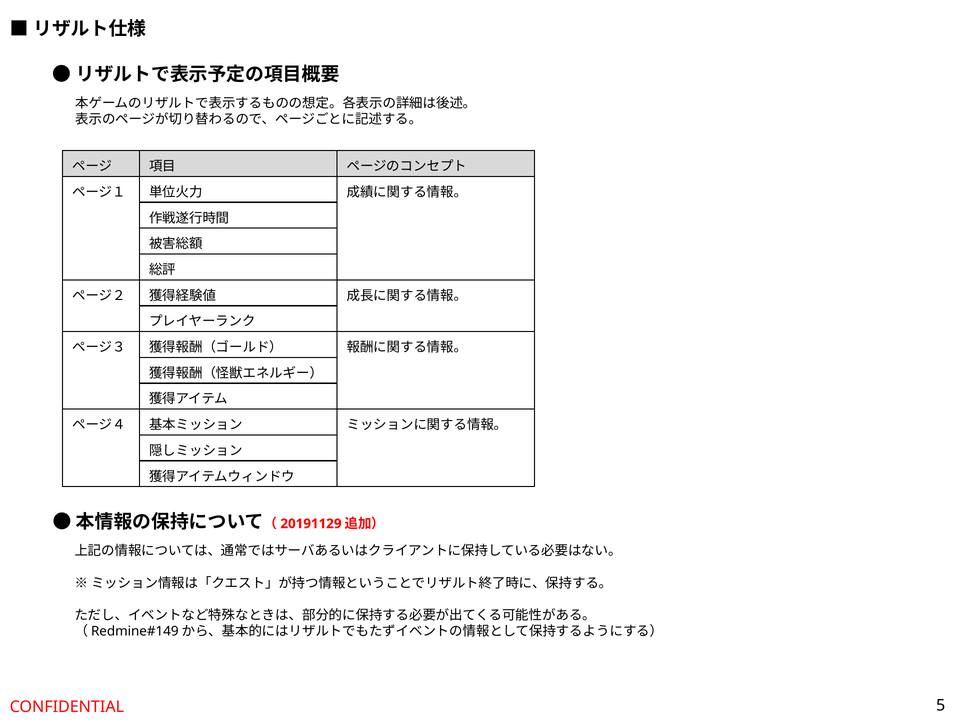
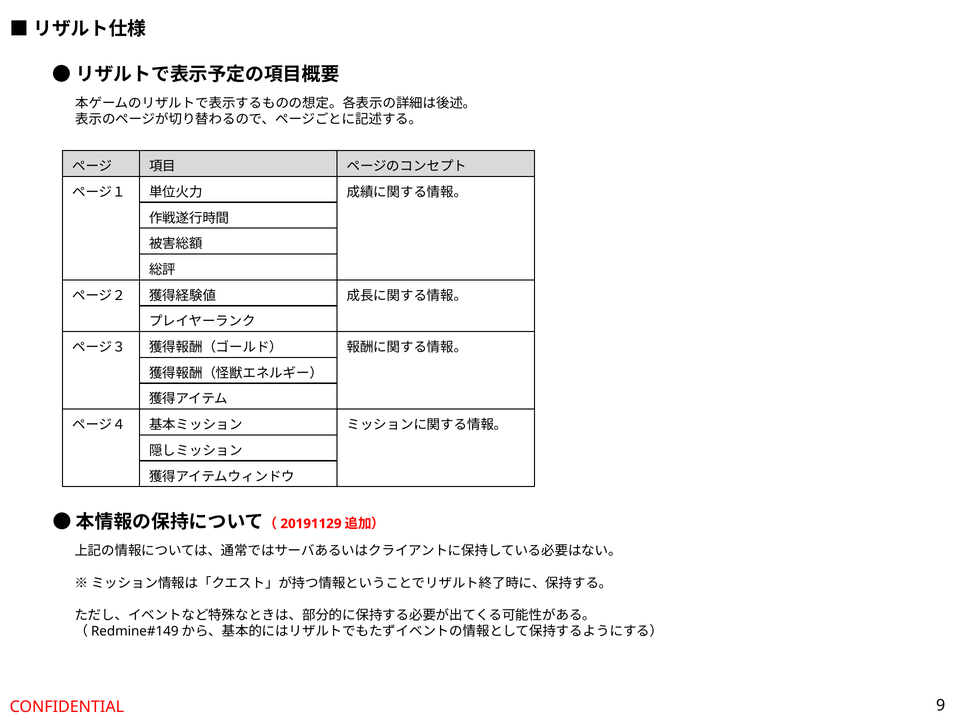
5: 5 -> 9
